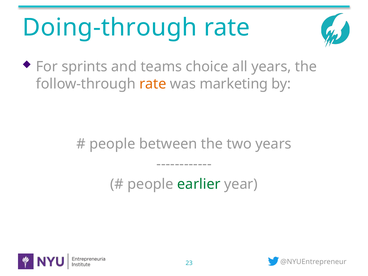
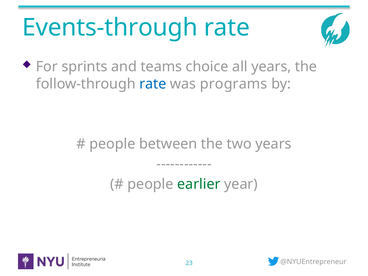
Doing-through: Doing-through -> Events-through
rate at (153, 84) colour: orange -> blue
marketing: marketing -> programs
